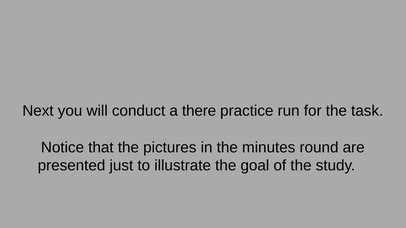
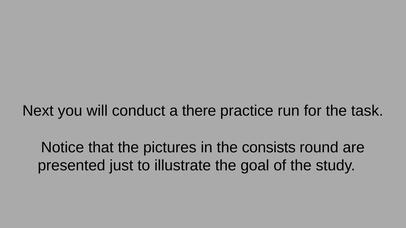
minutes: minutes -> consists
